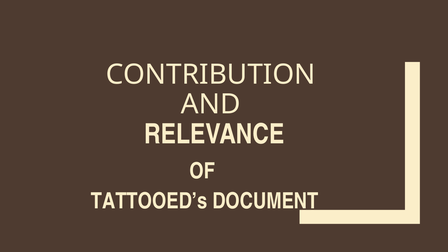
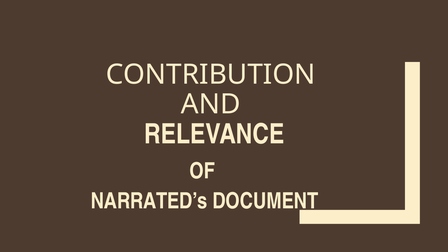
TATTOOED’s: TATTOOED’s -> NARRATED’s
